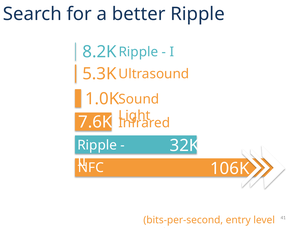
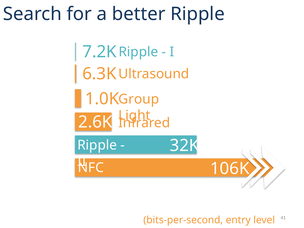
8.2K: 8.2K -> 7.2K
5.3K: 5.3K -> 6.3K
Sound: Sound -> Group
7.6K: 7.6K -> 2.6K
